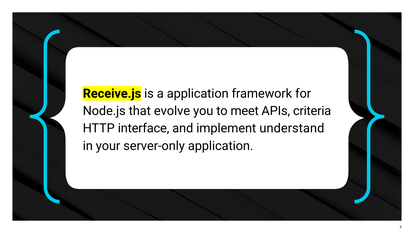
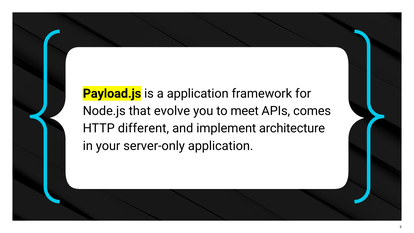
Receive.js: Receive.js -> Payload.js
criteria: criteria -> comes
interface: interface -> different
understand: understand -> architecture
